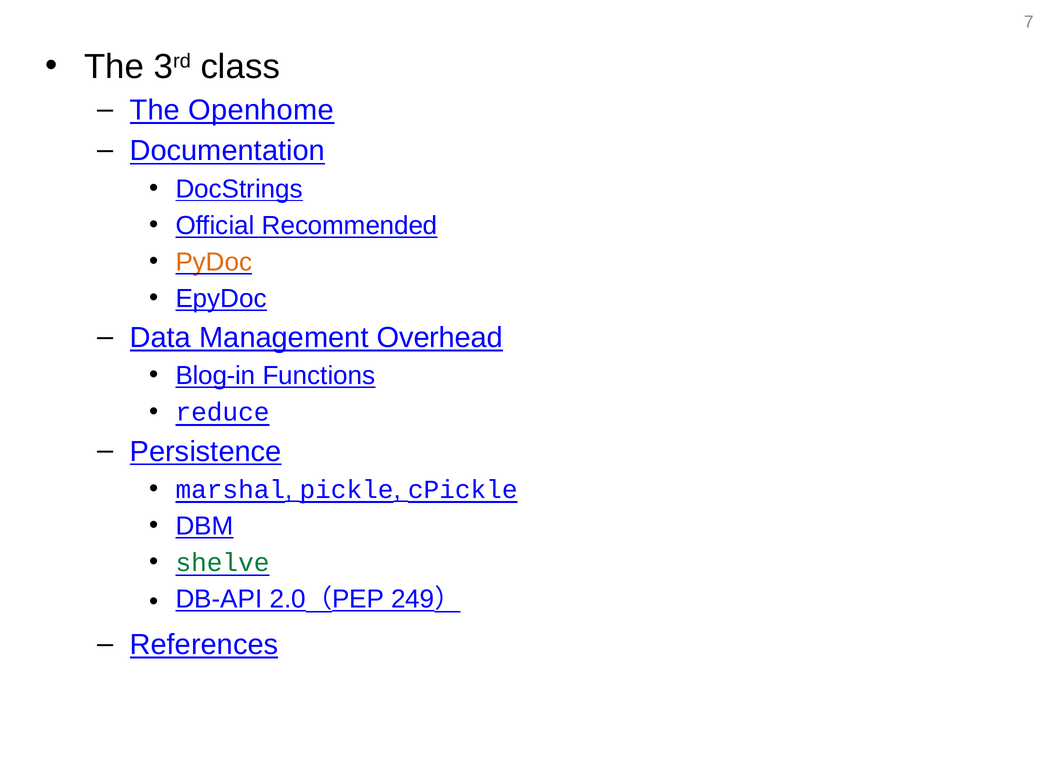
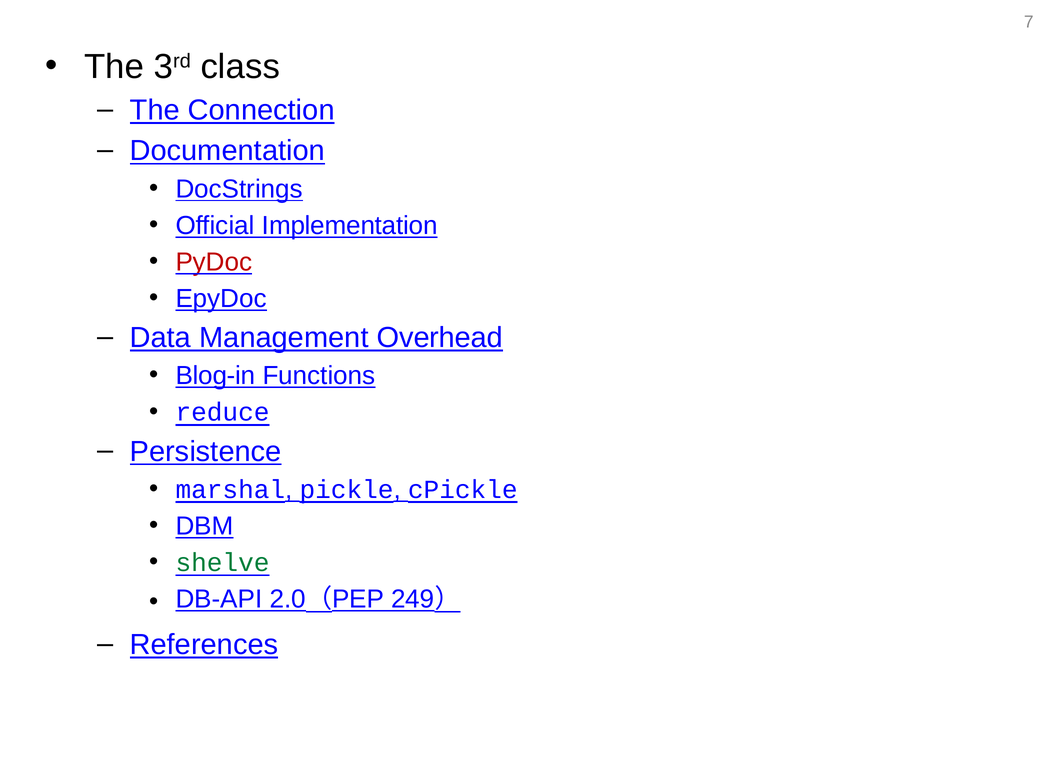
Openhome: Openhome -> Connection
Recommended: Recommended -> Implementation
PyDoc colour: orange -> red
